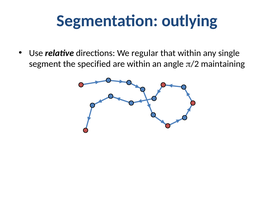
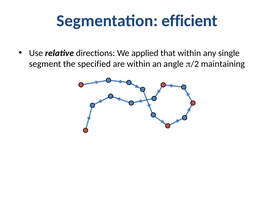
outlying: outlying -> efficient
regular: regular -> applied
